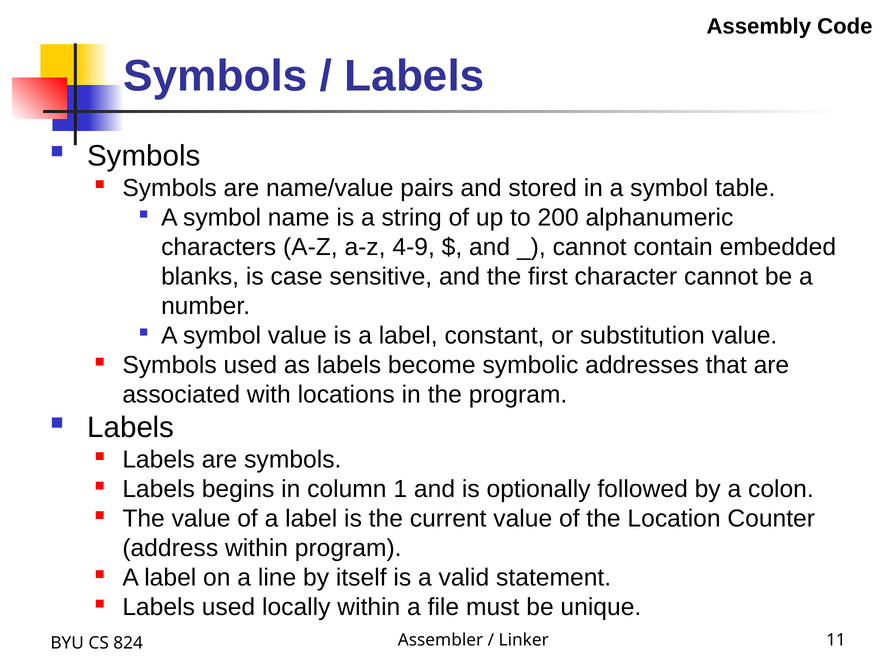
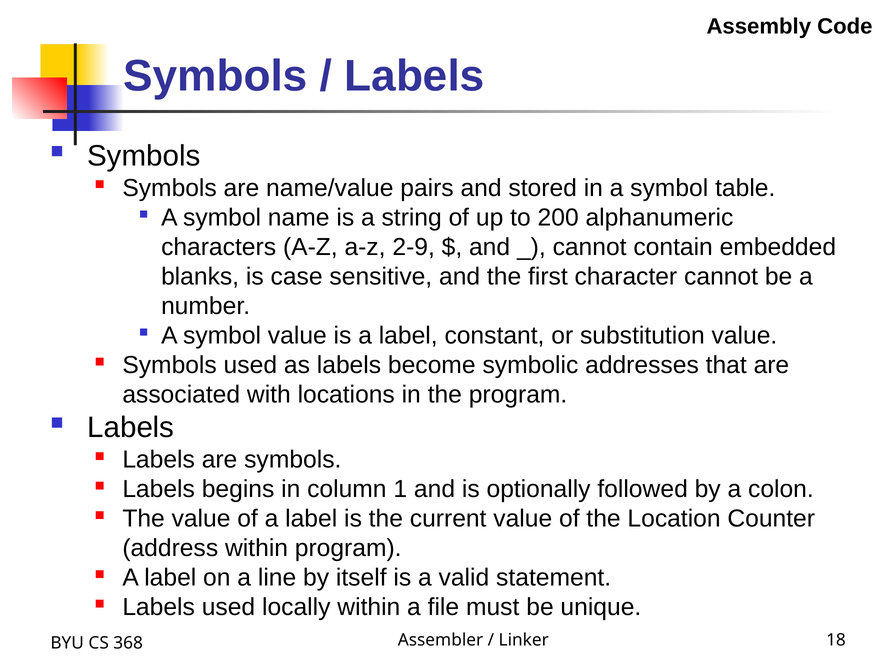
4-9: 4-9 -> 2-9
11: 11 -> 18
824: 824 -> 368
